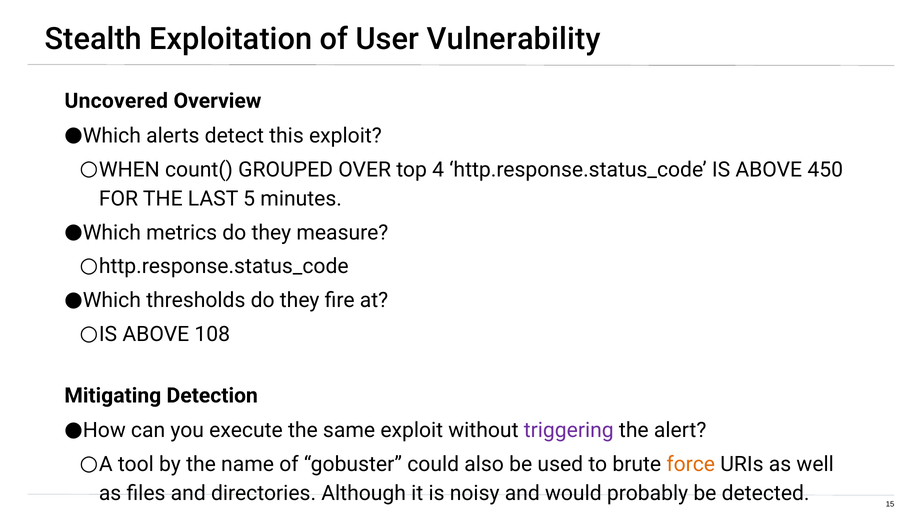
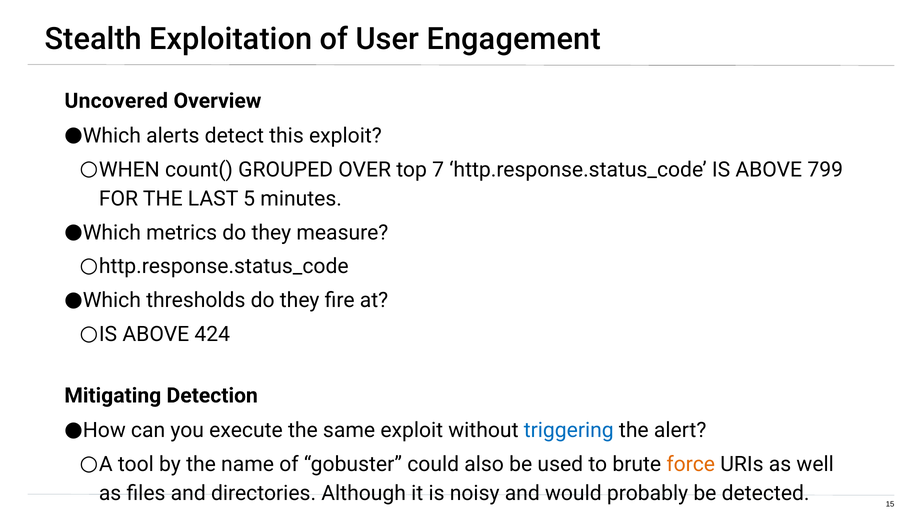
Vulnerability: Vulnerability -> Engagement
4: 4 -> 7
450: 450 -> 799
108: 108 -> 424
triggering colour: purple -> blue
